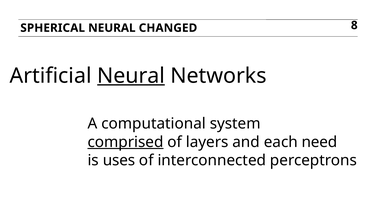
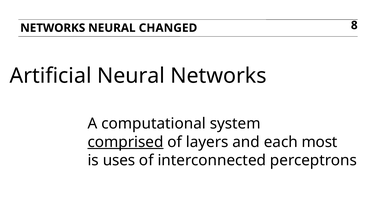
SPHERICAL at (53, 28): SPHERICAL -> NETWORKS
Neural at (131, 76) underline: present -> none
need: need -> most
